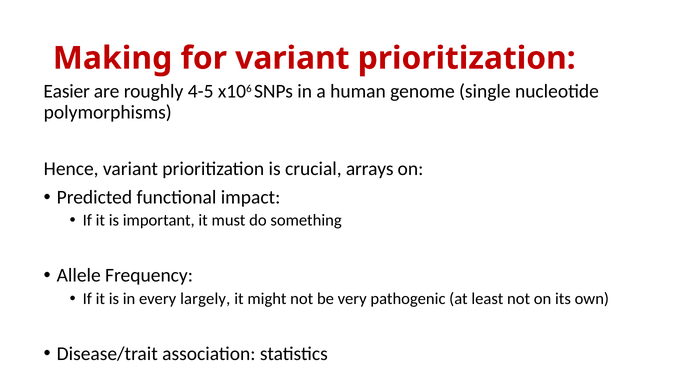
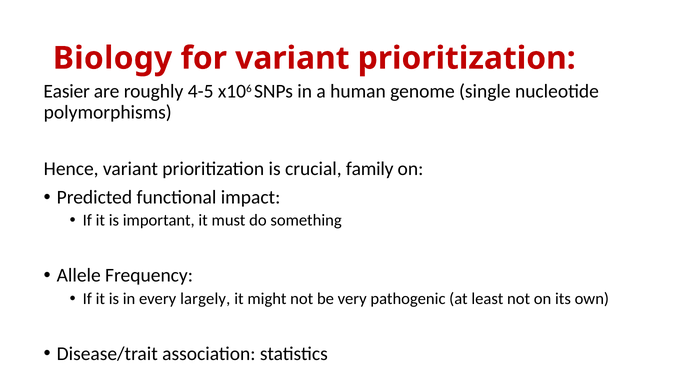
Making: Making -> Biology
arrays: arrays -> family
